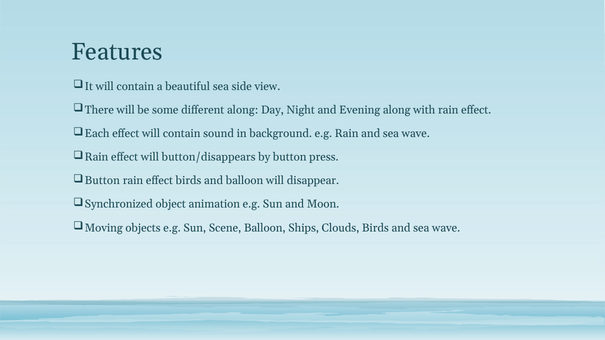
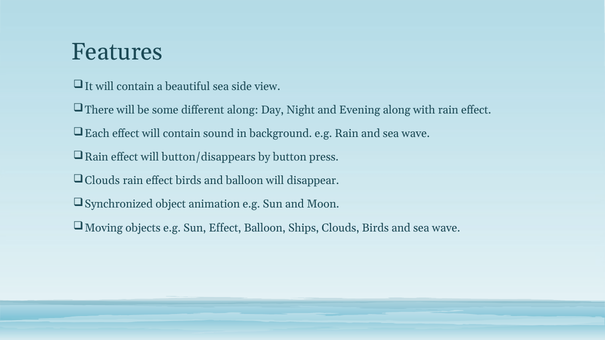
Button at (102, 181): Button -> Clouds
Sun Scene: Scene -> Effect
